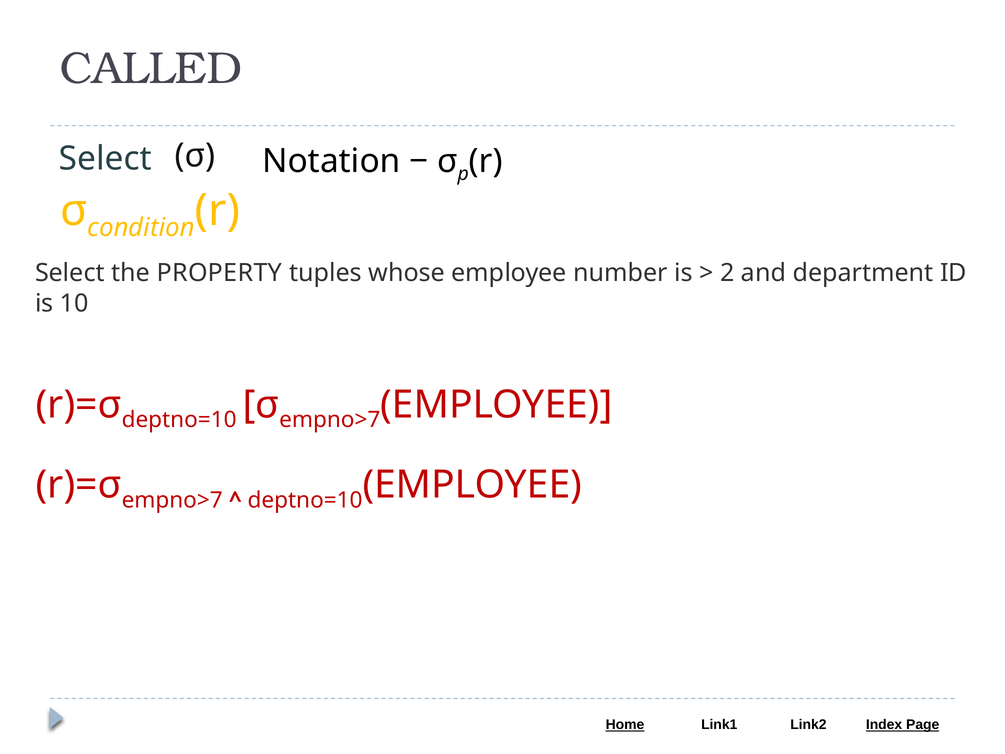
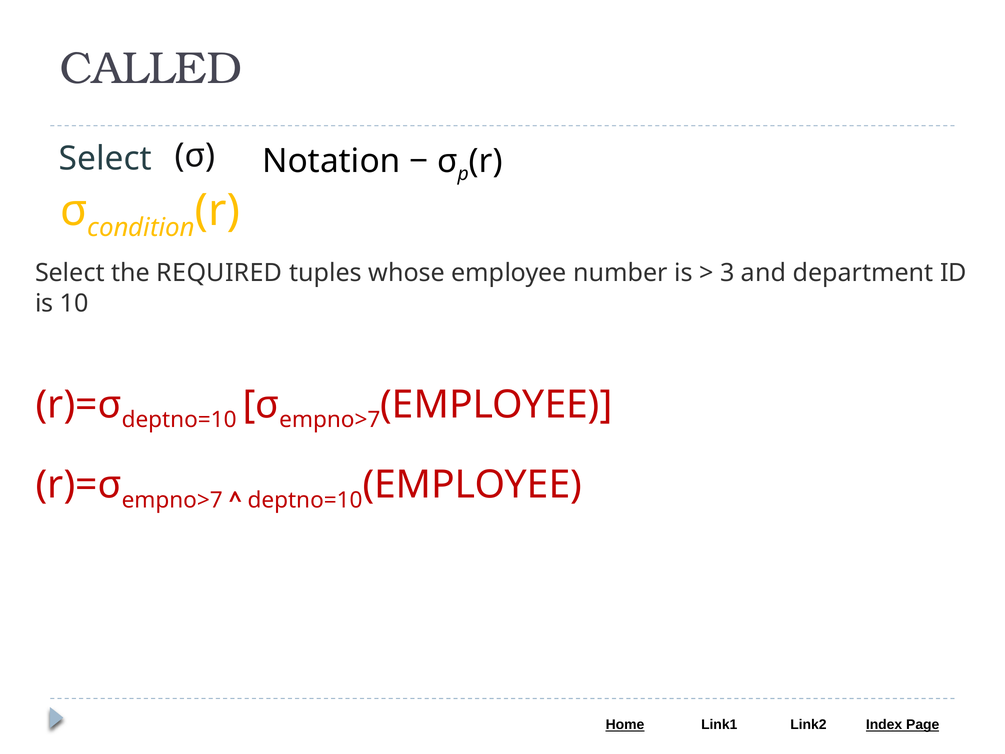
PROPERTY: PROPERTY -> REQUIRED
2: 2 -> 3
